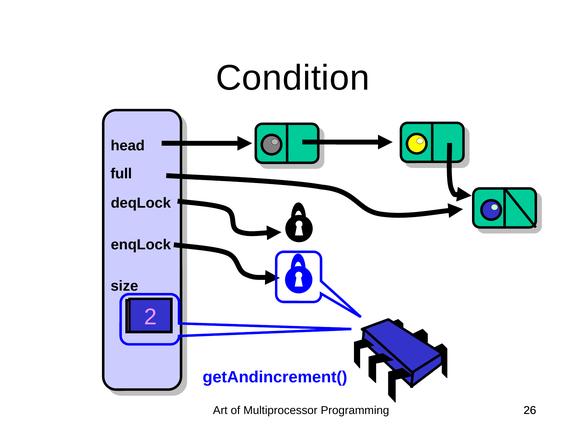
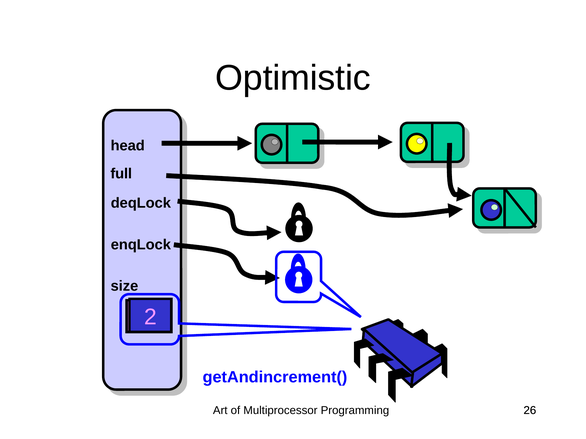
Condition: Condition -> Optimistic
